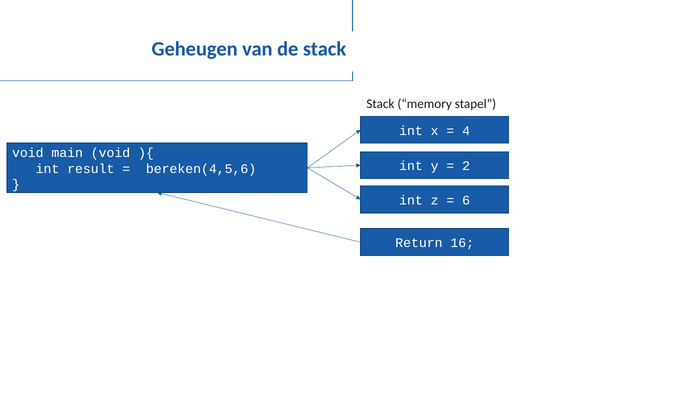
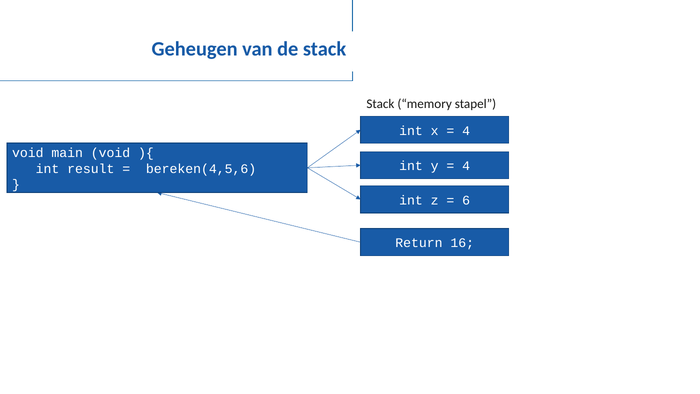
2 at (466, 166): 2 -> 4
